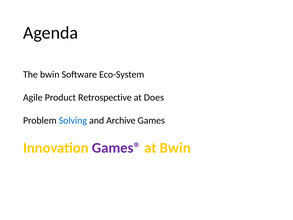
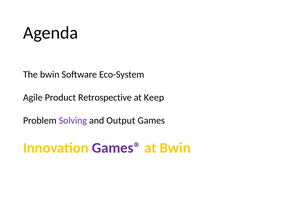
Does: Does -> Keep
Solving colour: blue -> purple
Archive: Archive -> Output
